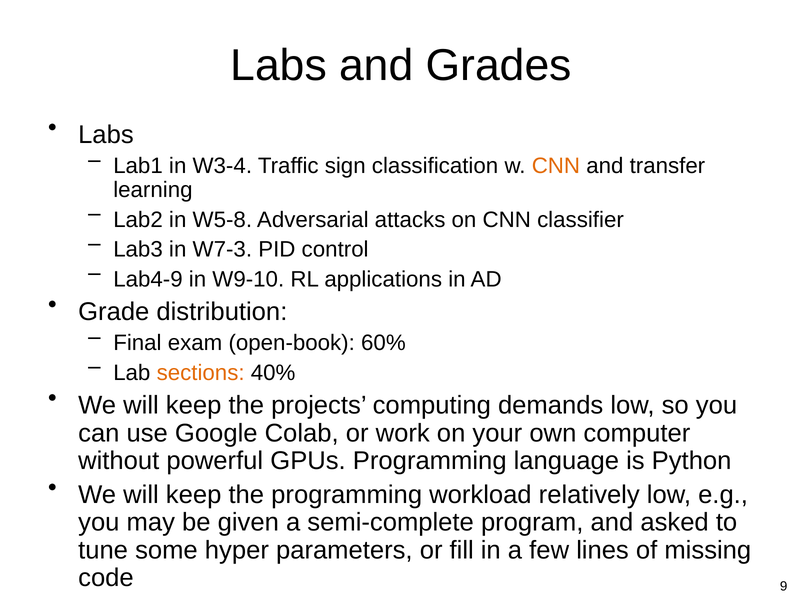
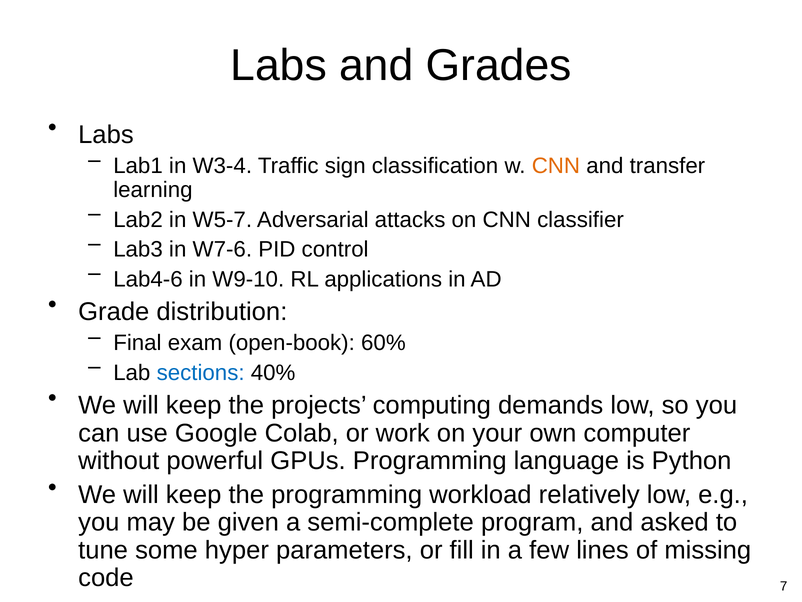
W5-8: W5-8 -> W5-7
W7-3: W7-3 -> W7-6
Lab4-9: Lab4-9 -> Lab4-6
sections colour: orange -> blue
9: 9 -> 7
